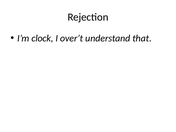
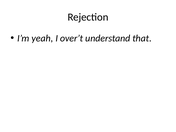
clock: clock -> yeah
